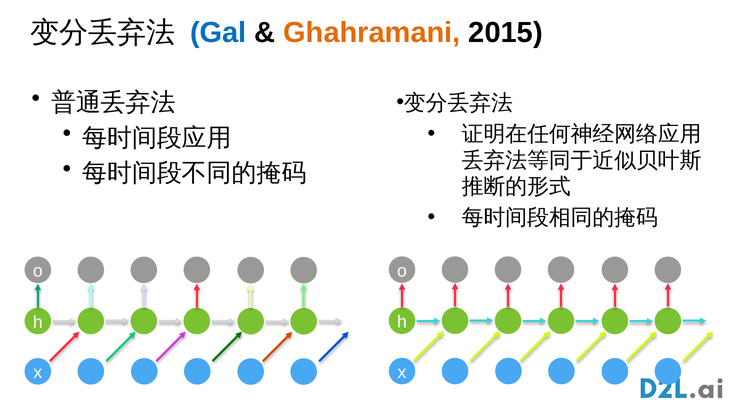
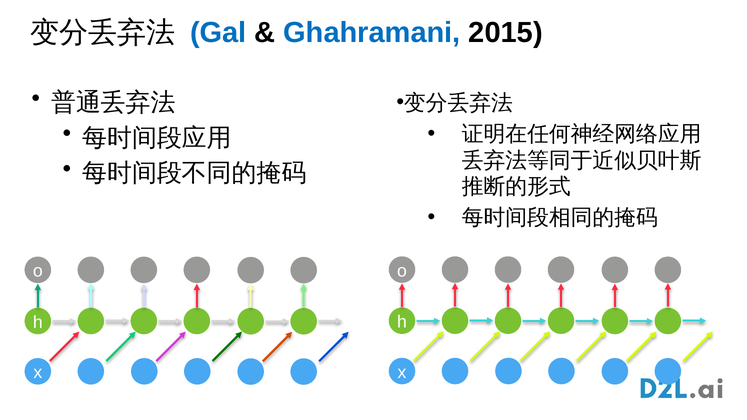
Ghahramani colour: orange -> blue
